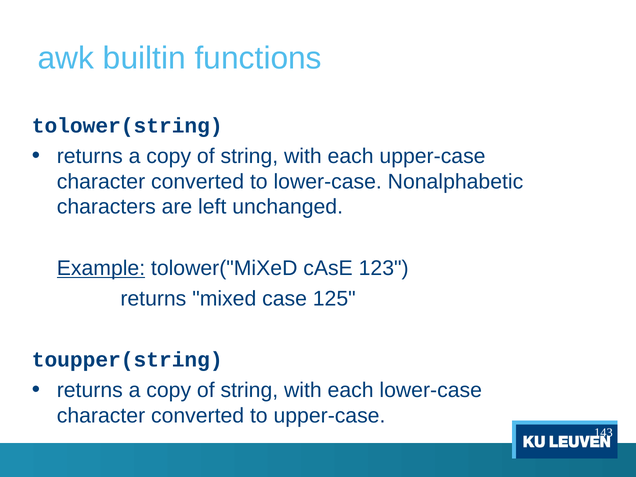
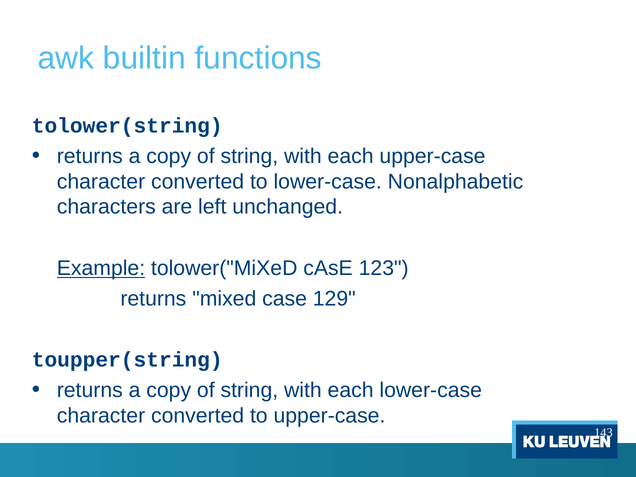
125: 125 -> 129
